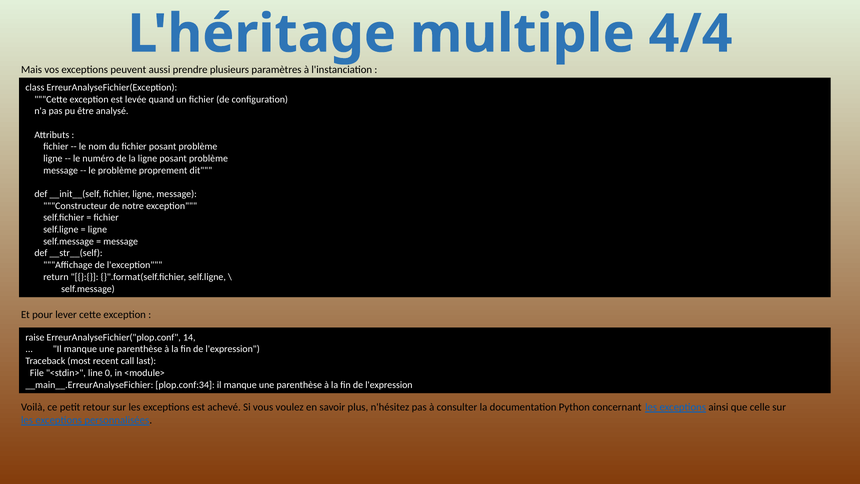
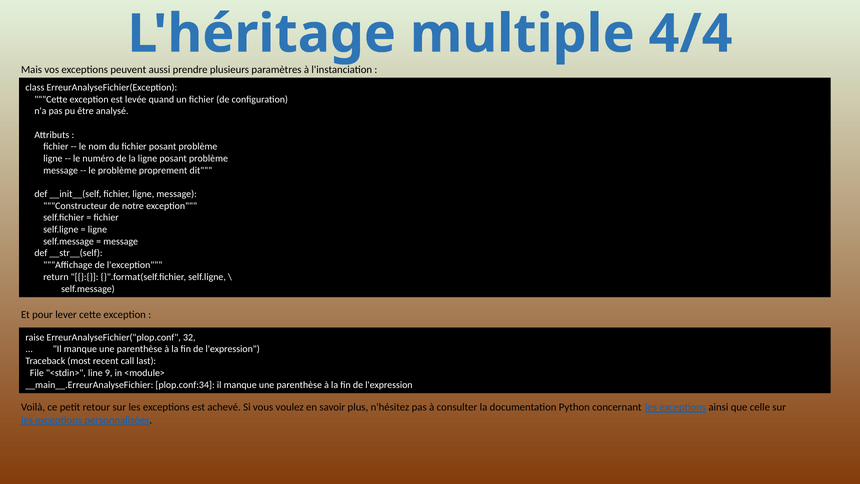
14: 14 -> 32
0: 0 -> 9
